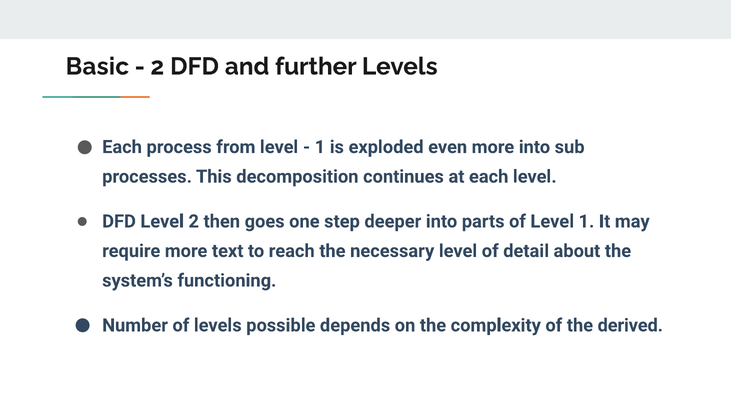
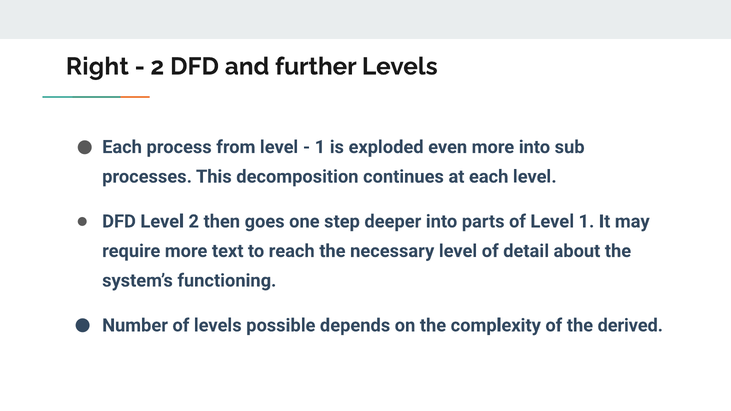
Basic: Basic -> Right
